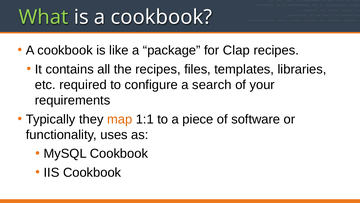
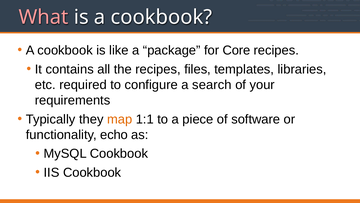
What colour: light green -> pink
Clap: Clap -> Core
uses: uses -> echo
